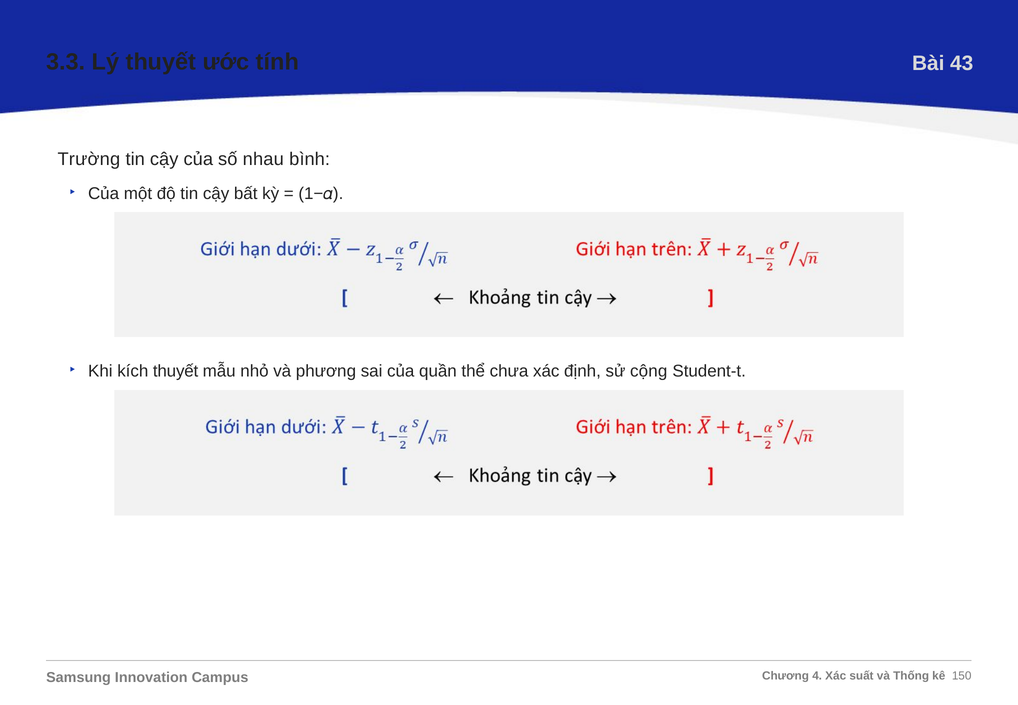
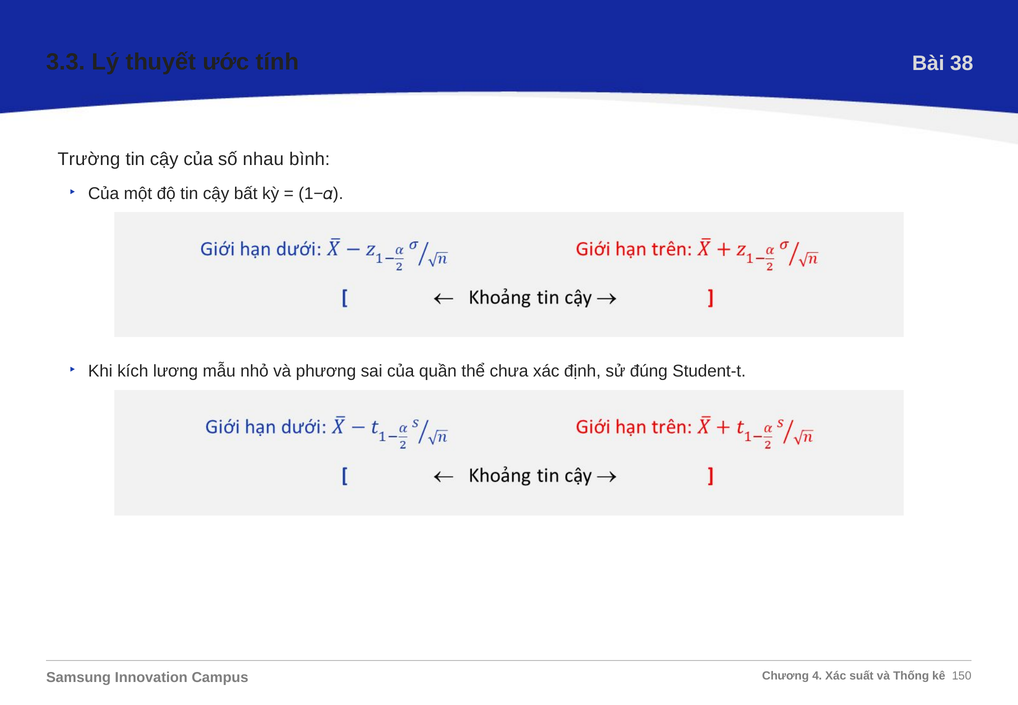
43: 43 -> 38
kích thuyết: thuyết -> lương
cộng: cộng -> đúng
